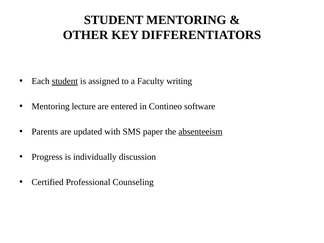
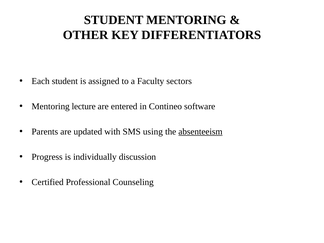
student at (65, 81) underline: present -> none
writing: writing -> sectors
paper: paper -> using
